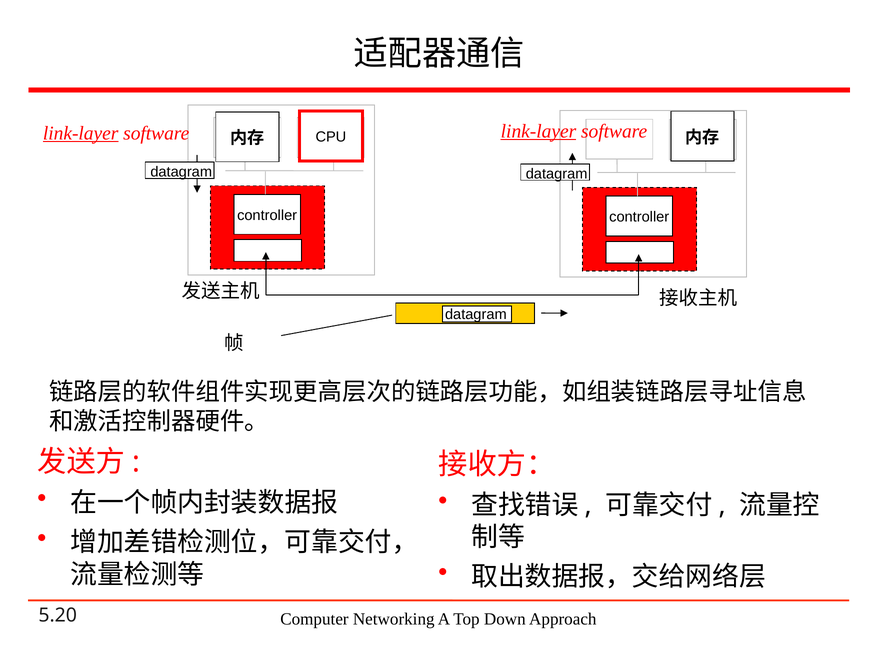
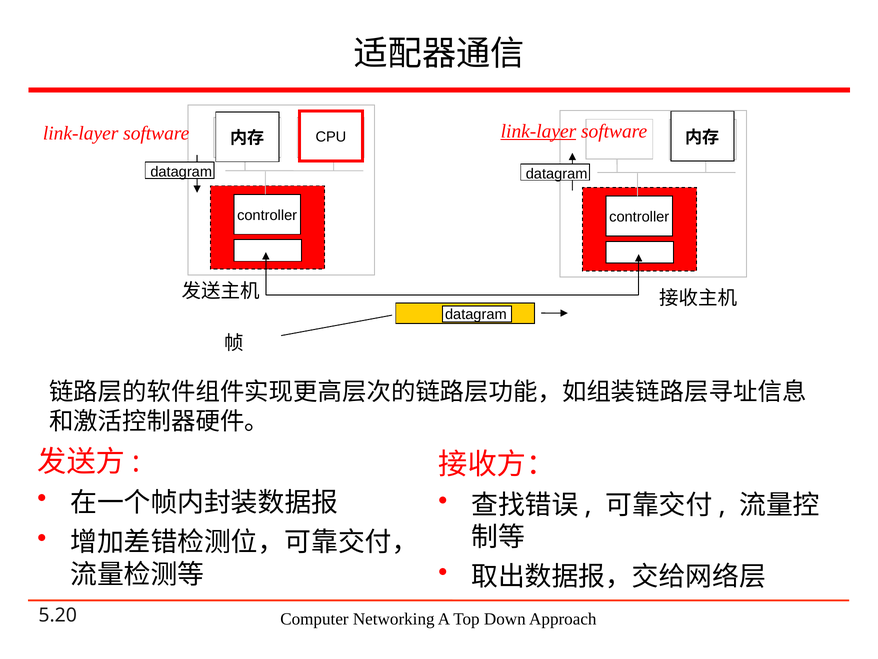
link-layer at (81, 133) underline: present -> none
